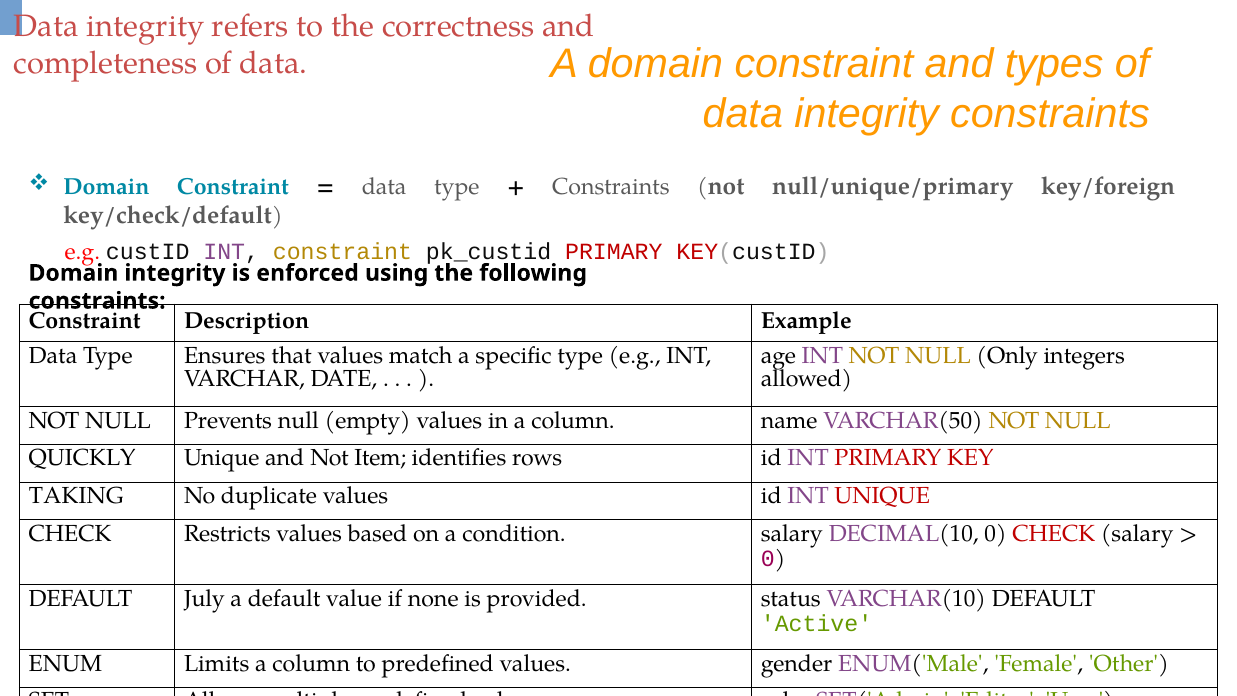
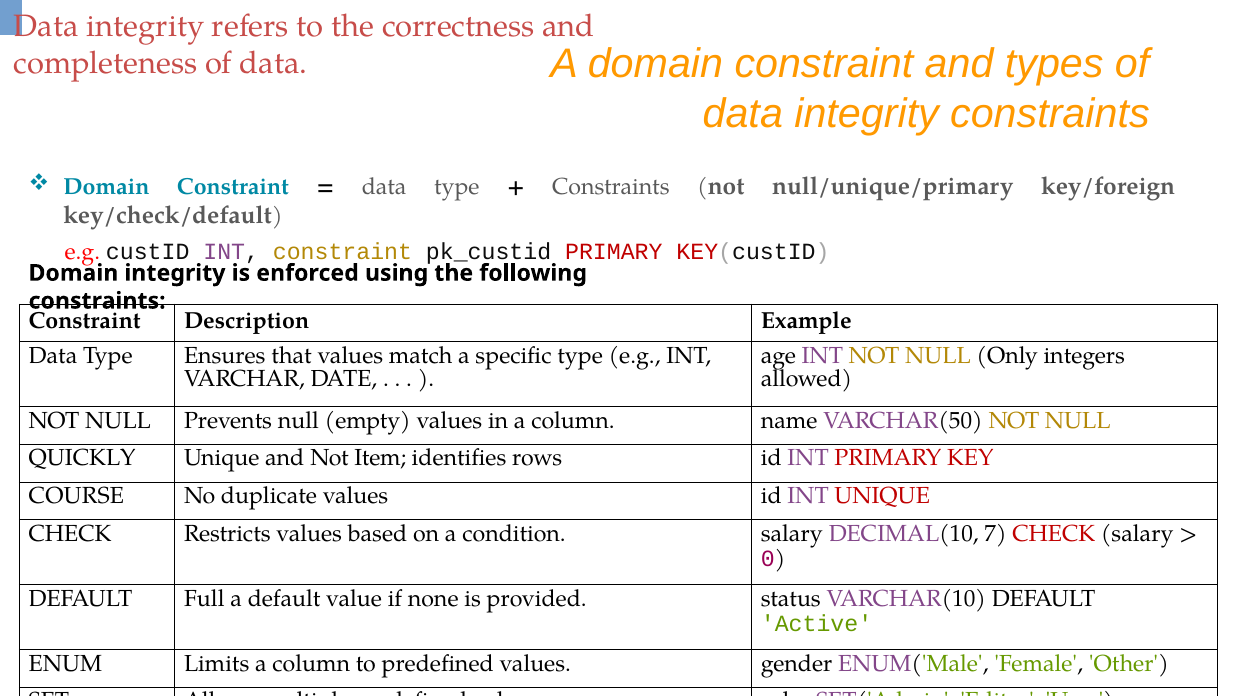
TAKING: TAKING -> COURSE
DECIMAL(10 0: 0 -> 7
July: July -> Full
